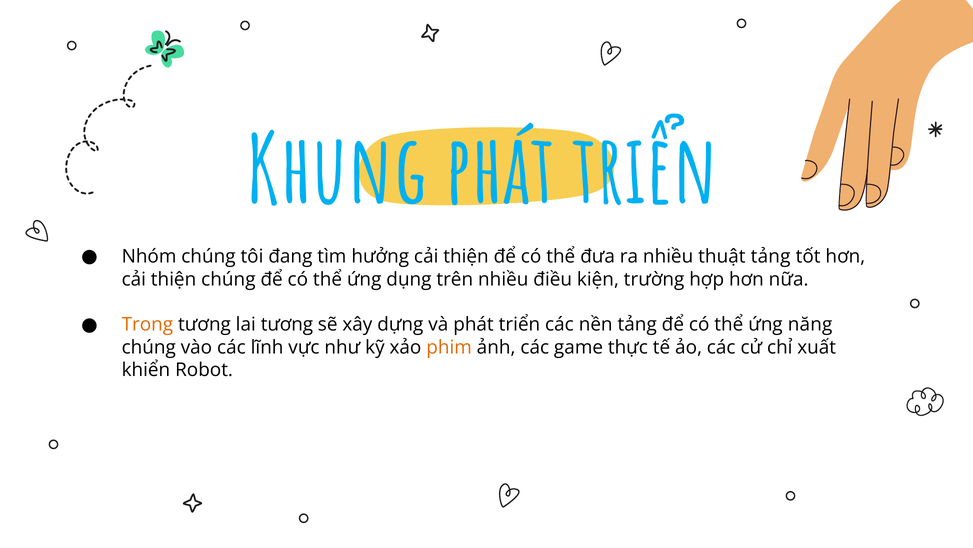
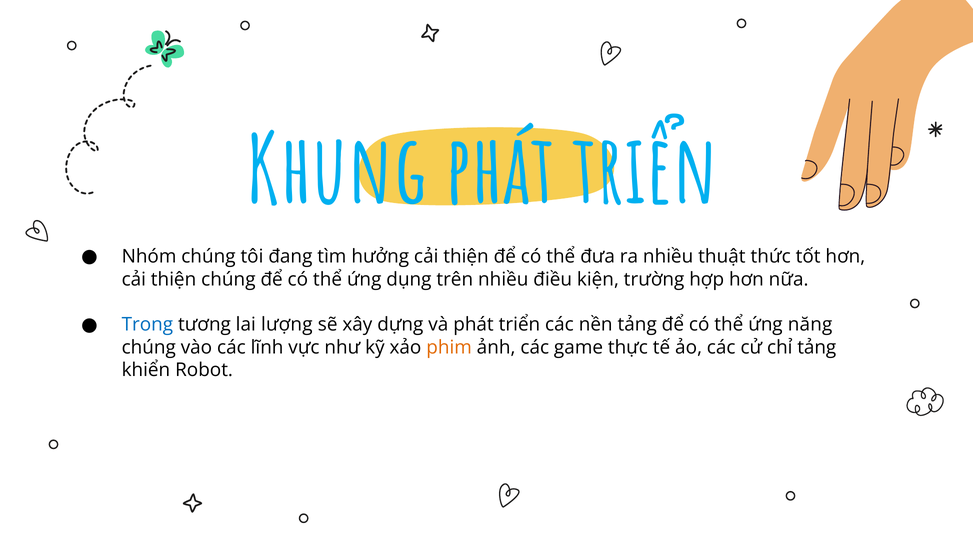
thuật tảng: tảng -> thức
Trong colour: orange -> blue
lai tương: tương -> lượng
chỉ xuất: xuất -> tảng
